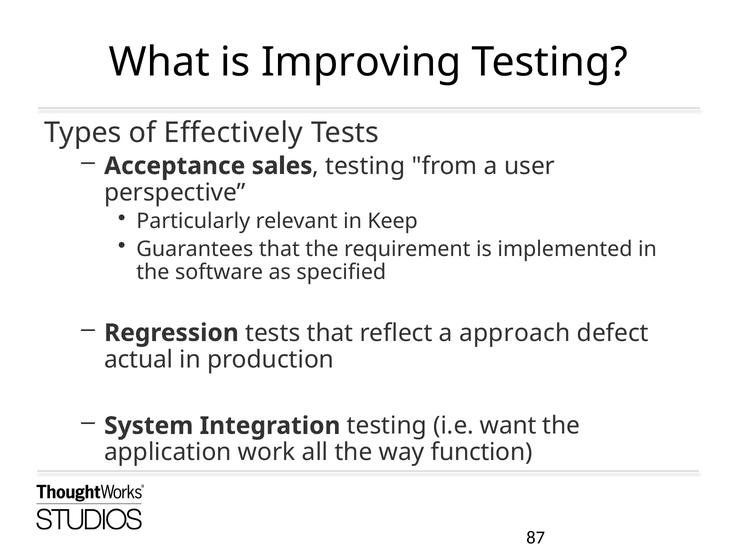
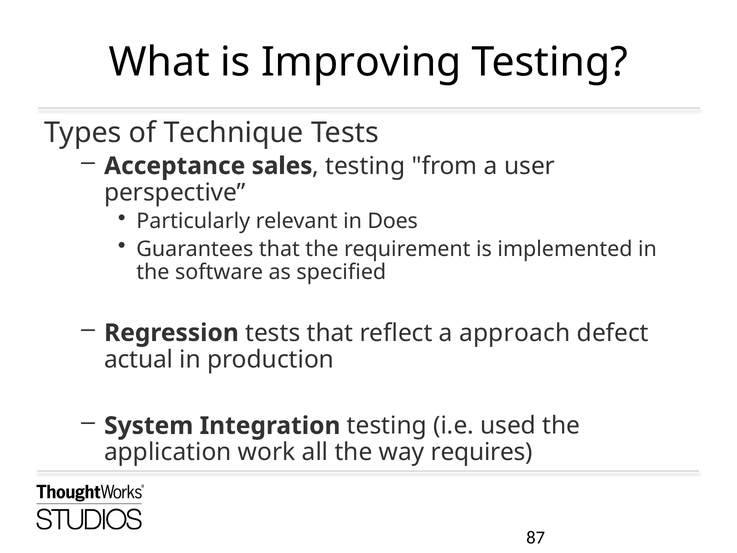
Effectively: Effectively -> Technique
Keep: Keep -> Does
want: want -> used
function: function -> requires
